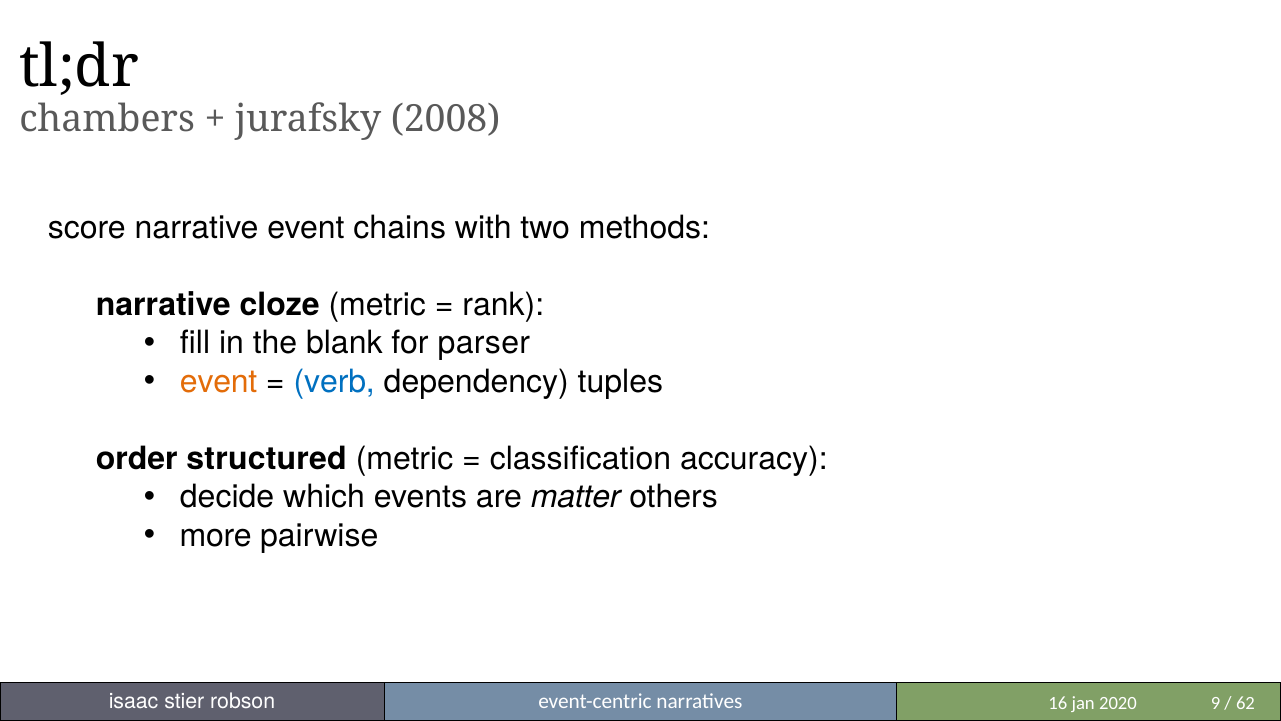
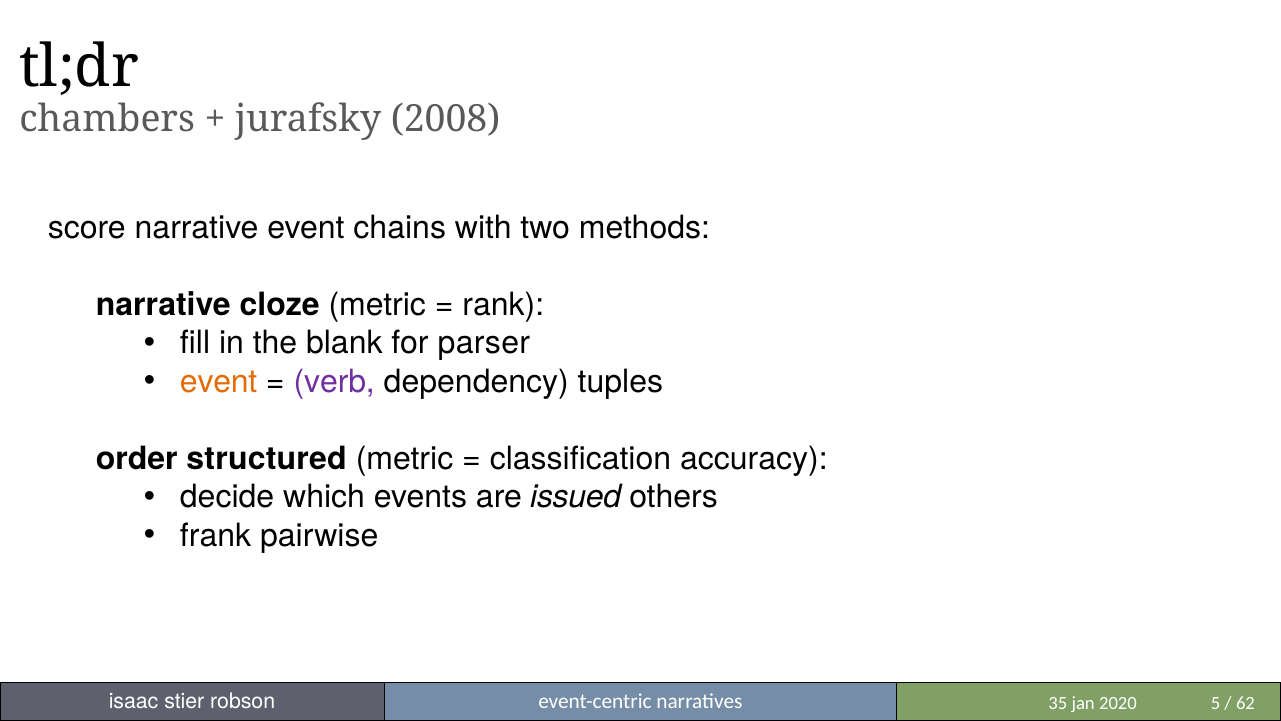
verb colour: blue -> purple
matter: matter -> issued
more: more -> frank
16: 16 -> 35
9: 9 -> 5
